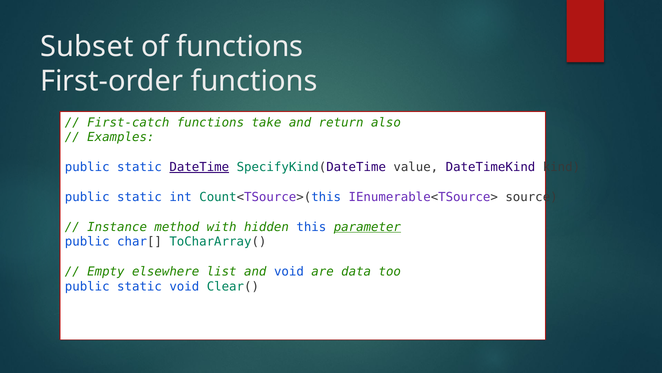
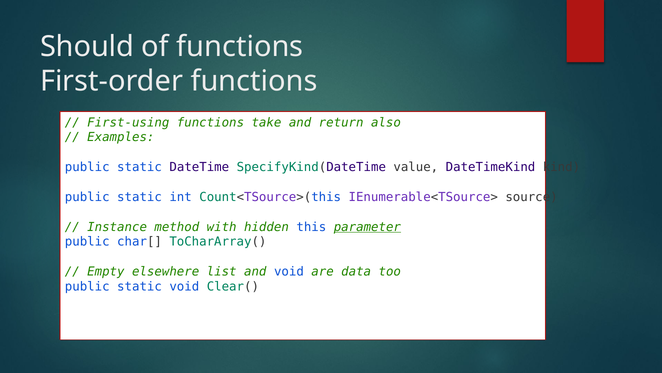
Subset: Subset -> Should
First-catch: First-catch -> First-using
DateTime underline: present -> none
